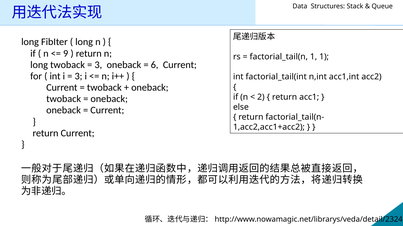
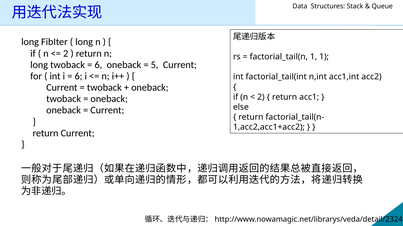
9 at (66, 54): 9 -> 2
3 at (98, 65): 3 -> 6
6: 6 -> 5
3 at (78, 76): 3 -> 6
